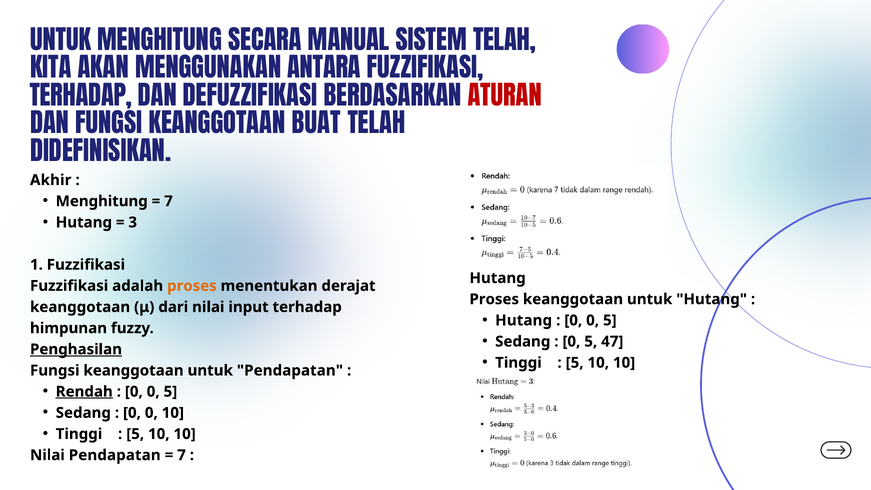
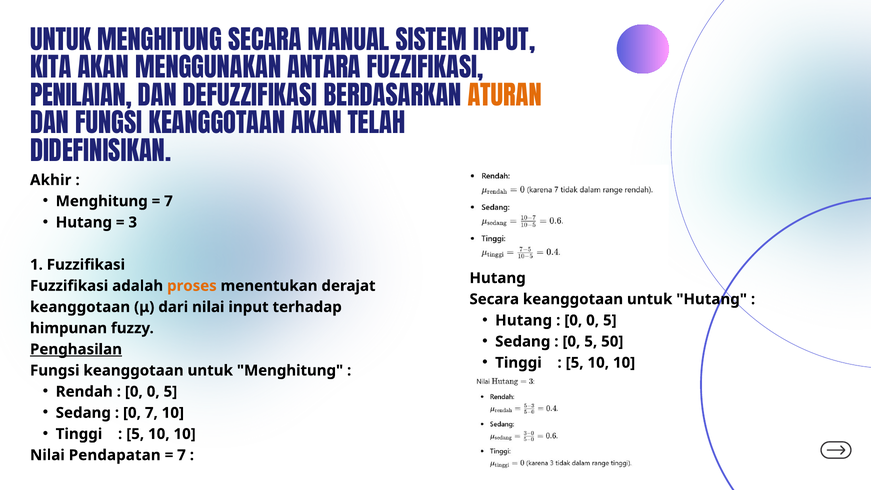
SISTEM TELAH: TELAH -> INPUT
TERHADAP at (81, 97): TERHADAP -> PENILAIAN
ATURAN colour: red -> orange
KEANGGOTAAN BUAT: BUAT -> AKAN
Proses at (494, 299): Proses -> Secara
47: 47 -> 50
keanggotaan untuk Pendapatan: Pendapatan -> Menghitung
Rendah underline: present -> none
0 at (151, 413): 0 -> 7
